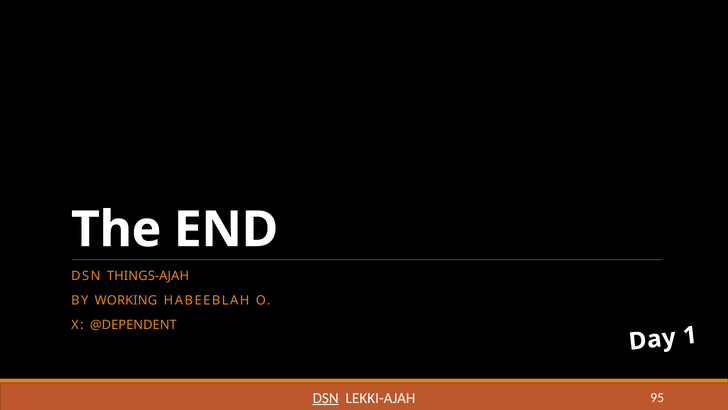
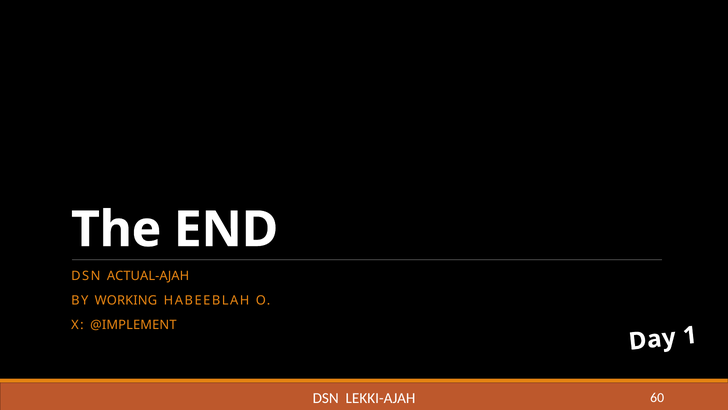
THINGS-AJAH: THINGS-AJAH -> ACTUAL-AJAH
@DEPENDENT: @DEPENDENT -> @IMPLEMENT
DSN at (326, 398) underline: present -> none
95: 95 -> 60
